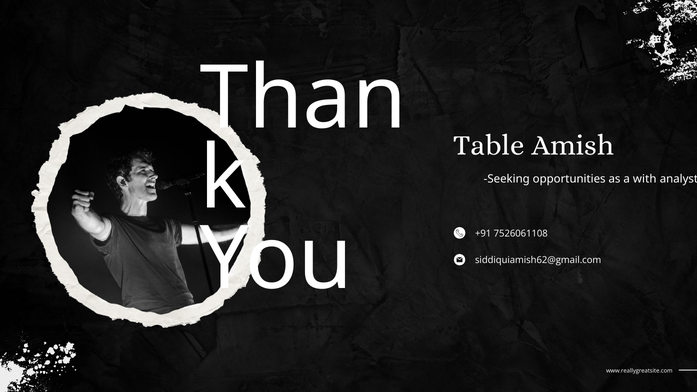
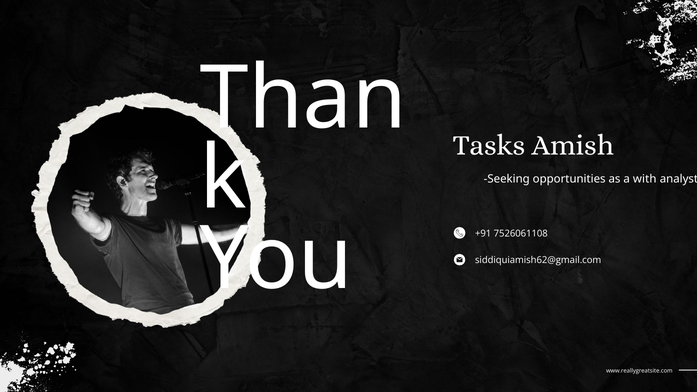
Table: Table -> Tasks
